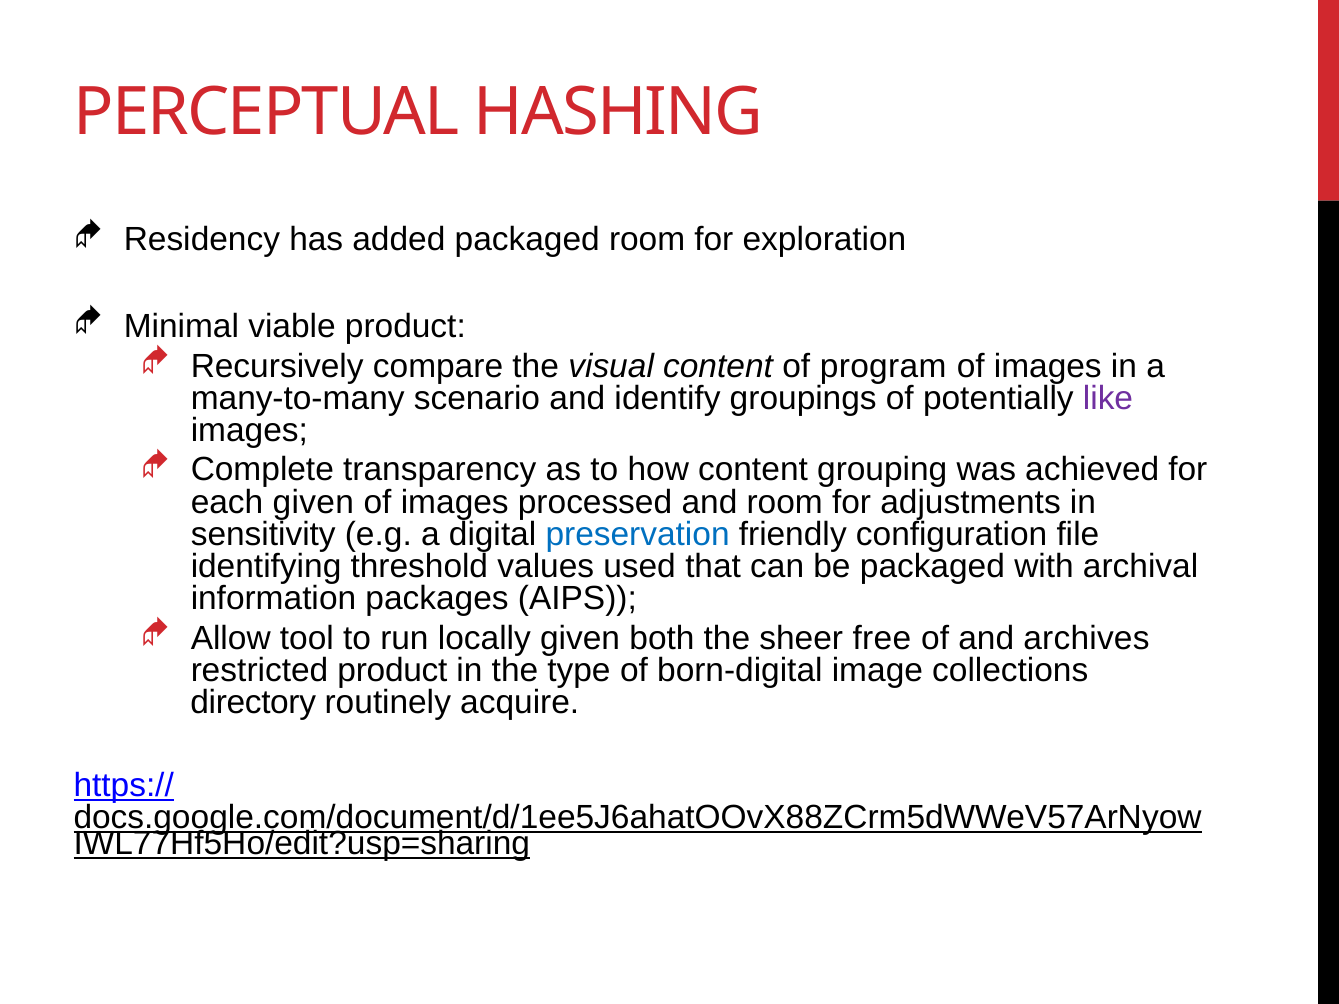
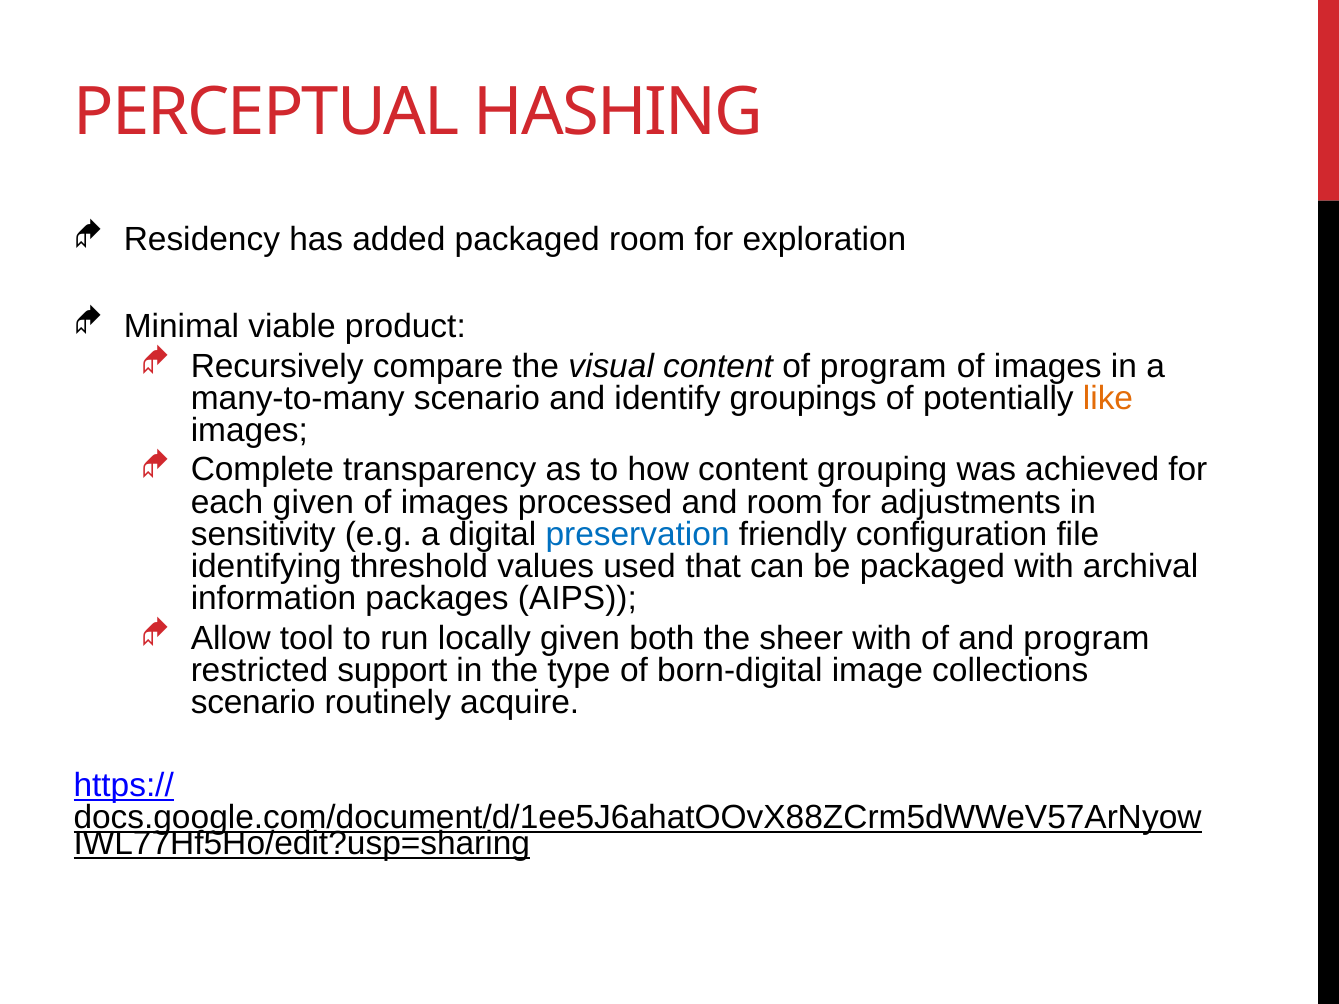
like colour: purple -> orange
sheer free: free -> with
and archives: archives -> program
restricted product: product -> support
directory at (253, 703): directory -> scenario
